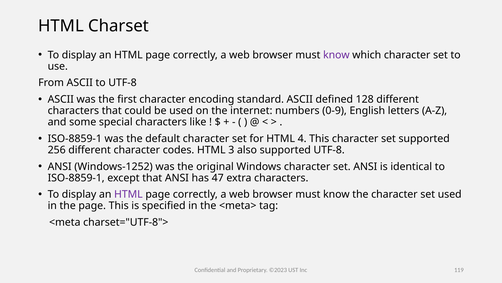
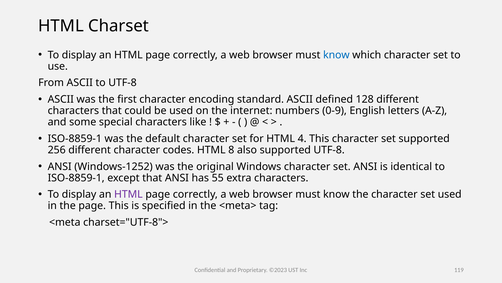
know at (336, 55) colour: purple -> blue
3: 3 -> 8
47: 47 -> 55
